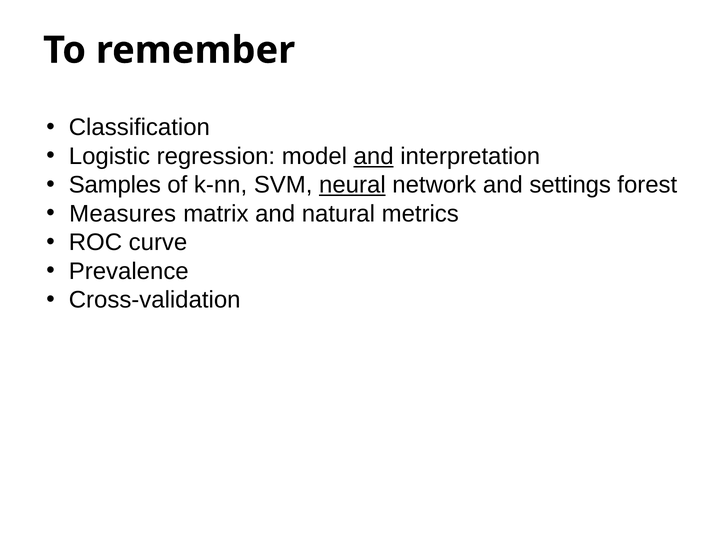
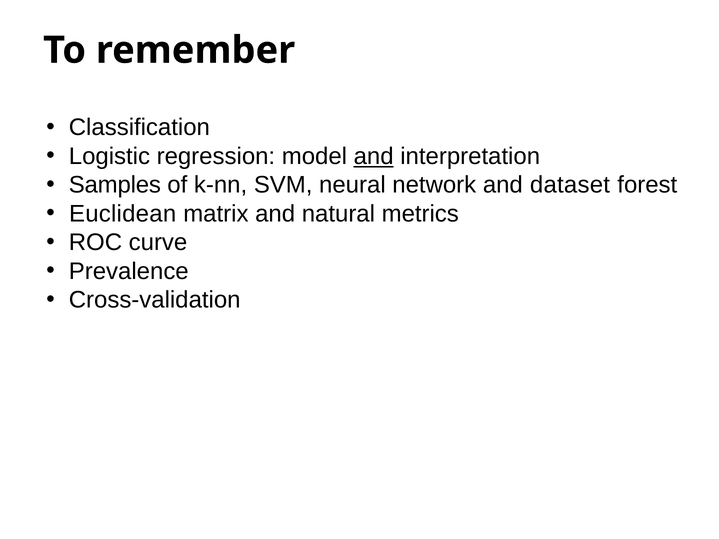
neural underline: present -> none
settings: settings -> dataset
Measures: Measures -> Euclidean
